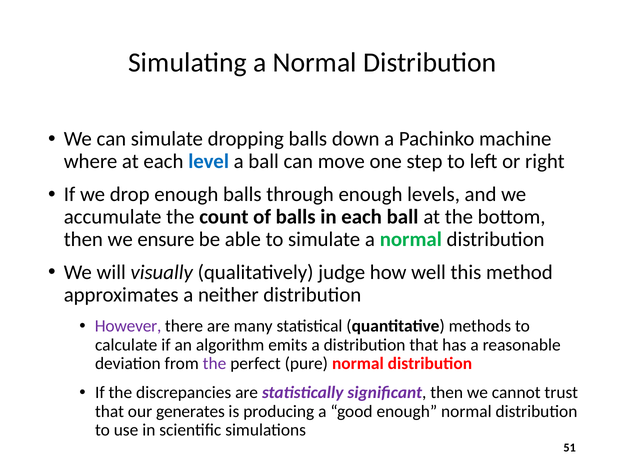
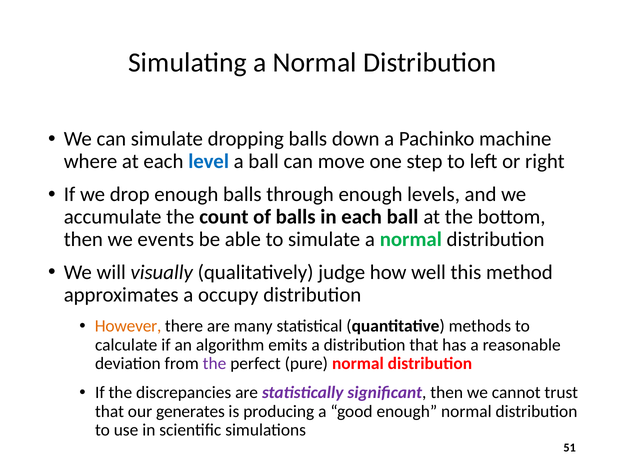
ensure: ensure -> events
neither: neither -> occupy
However colour: purple -> orange
